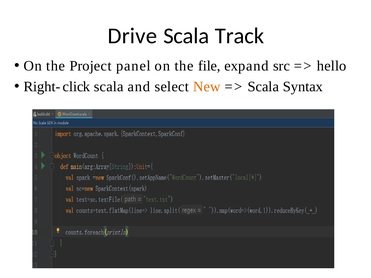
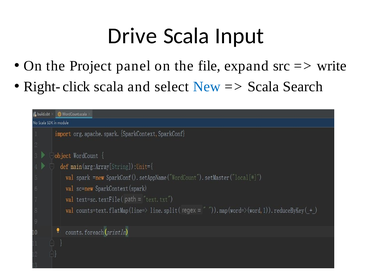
Track: Track -> Input
hello: hello -> write
New colour: orange -> blue
Syntax: Syntax -> Search
